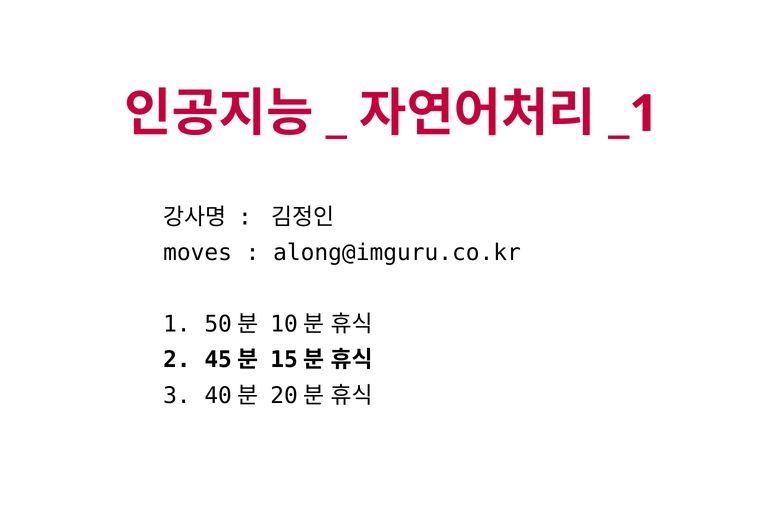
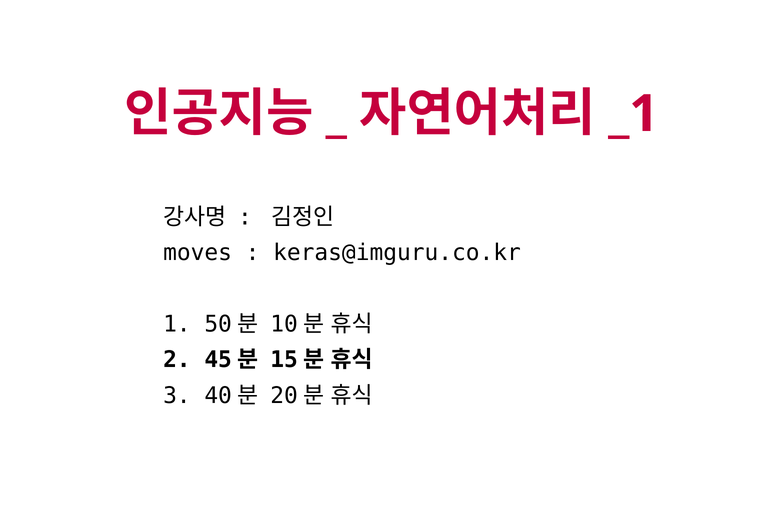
along@imguru.co.kr: along@imguru.co.kr -> keras@imguru.co.kr
